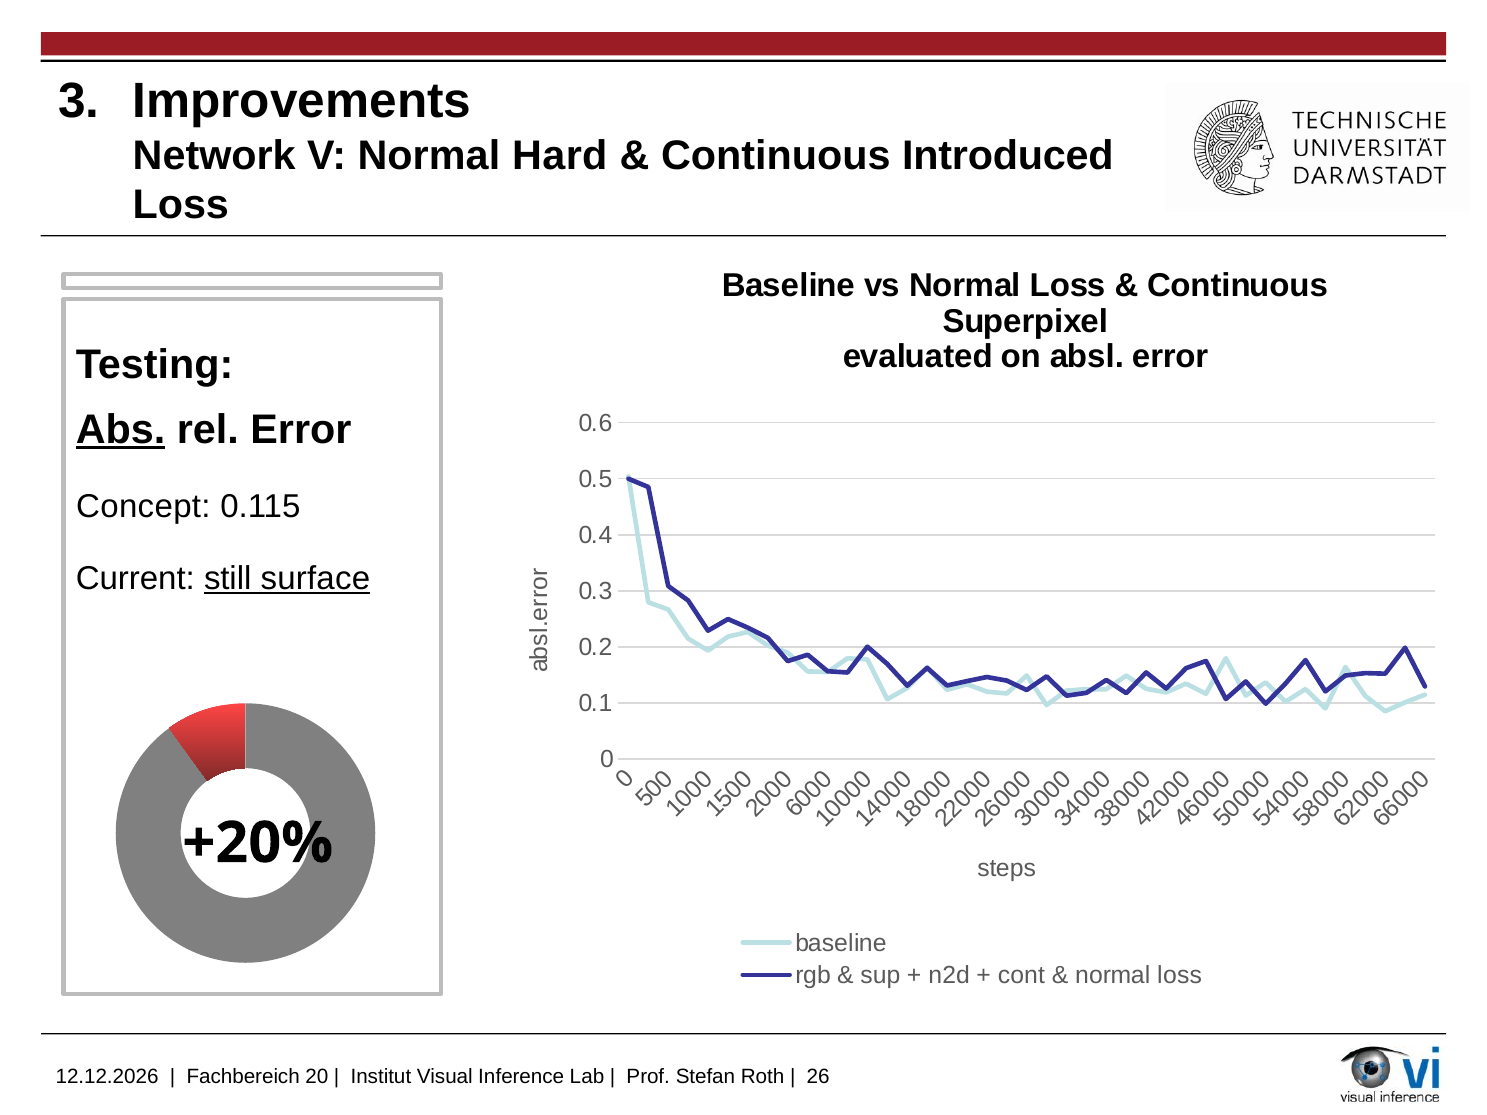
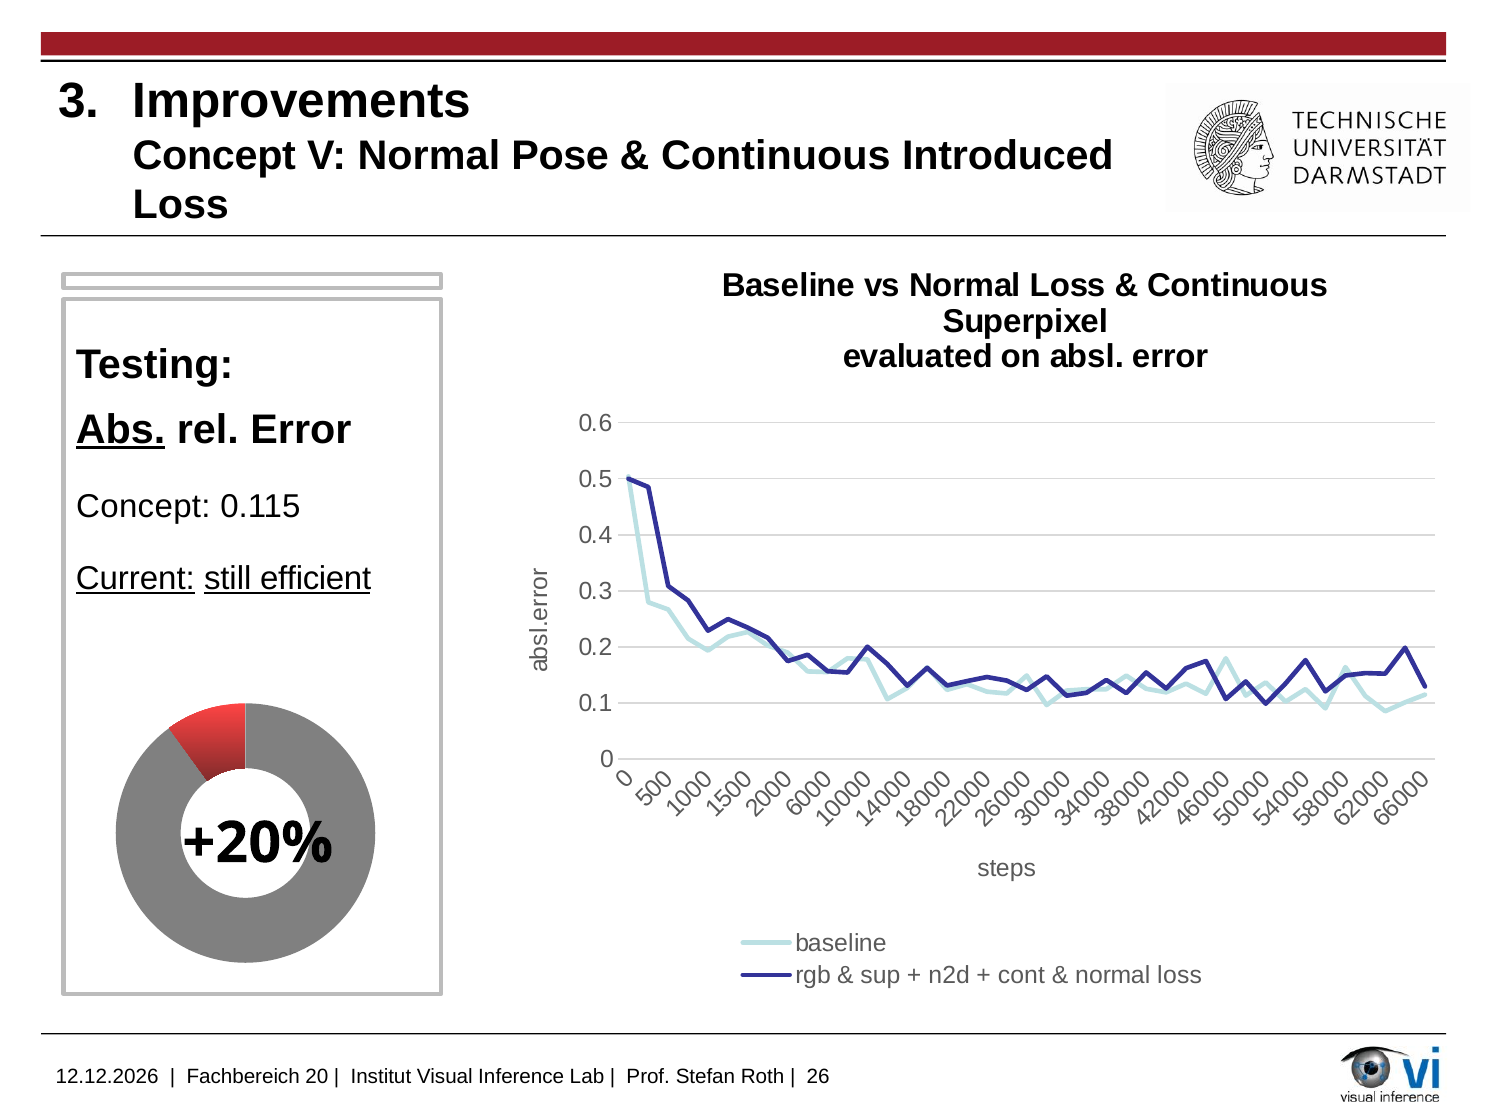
Network at (214, 155): Network -> Concept
Hard: Hard -> Pose
Current underline: none -> present
surface: surface -> efficient
